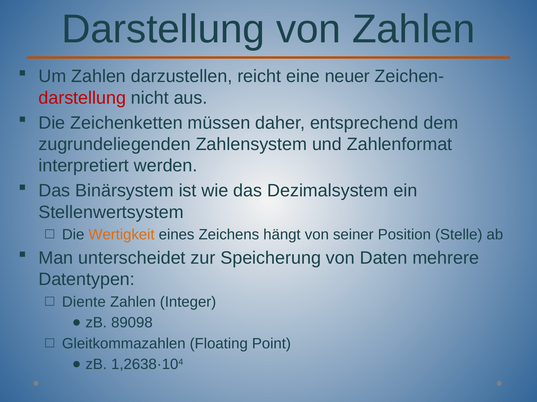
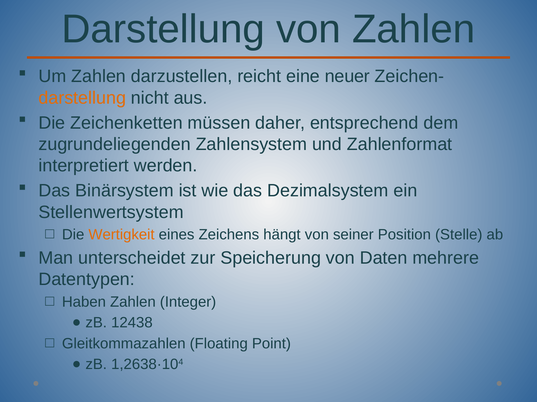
darstellung at (82, 98) colour: red -> orange
Diente: Diente -> Haben
89098: 89098 -> 12438
